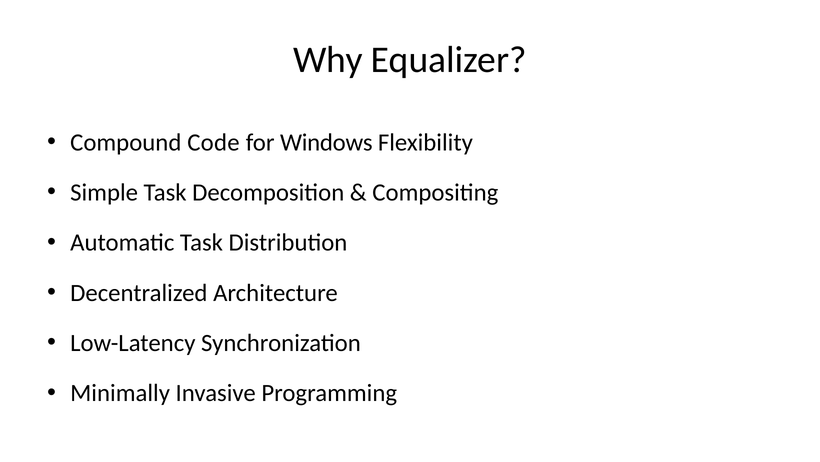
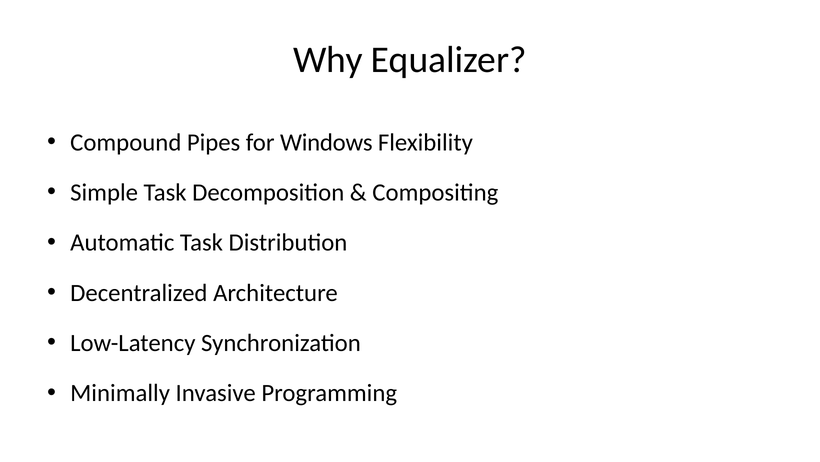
Code: Code -> Pipes
